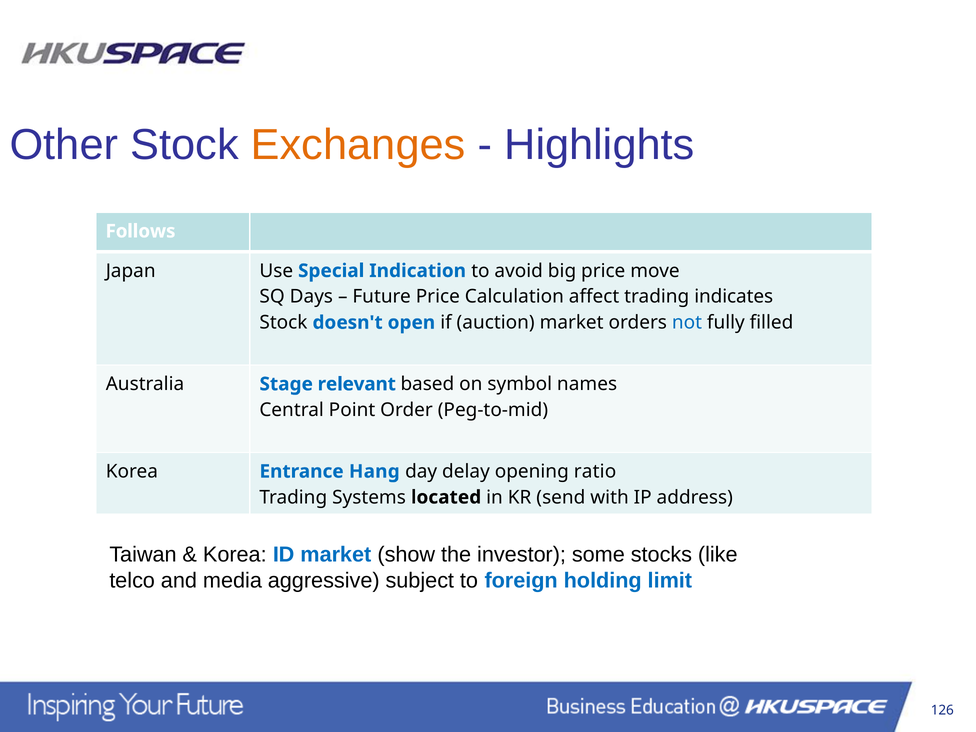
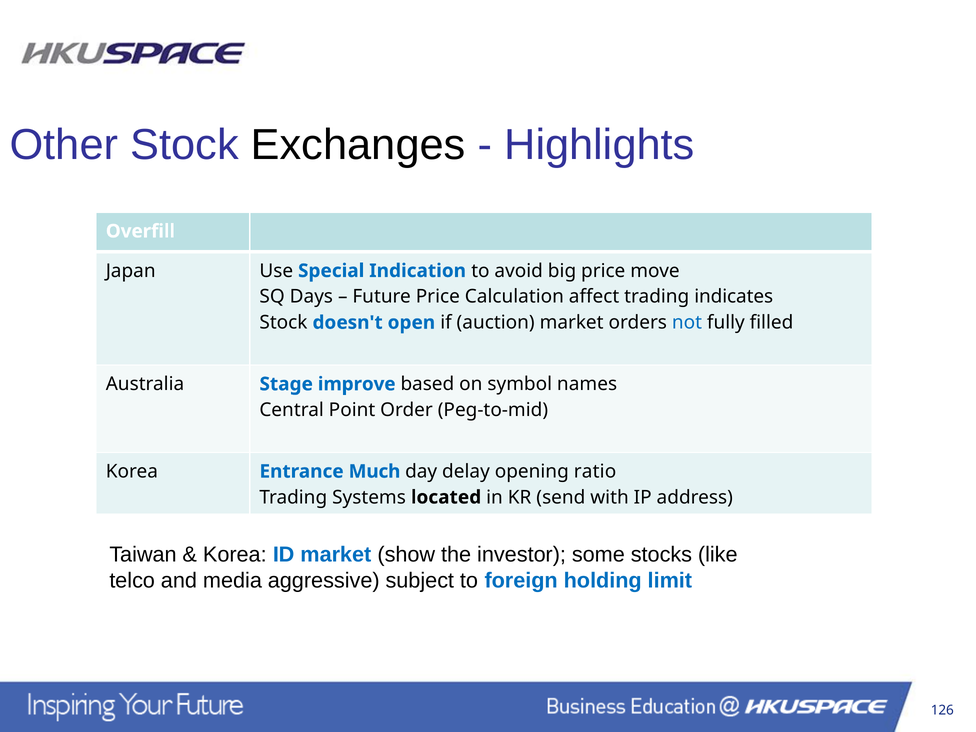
Exchanges colour: orange -> black
Follows: Follows -> Overfill
relevant: relevant -> improve
Hang: Hang -> Much
